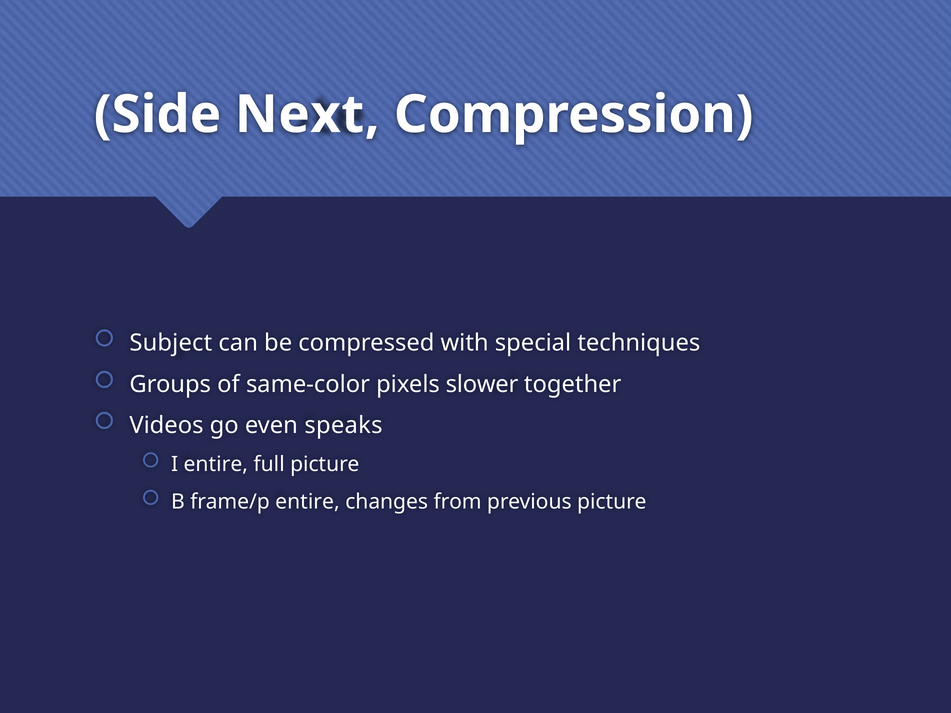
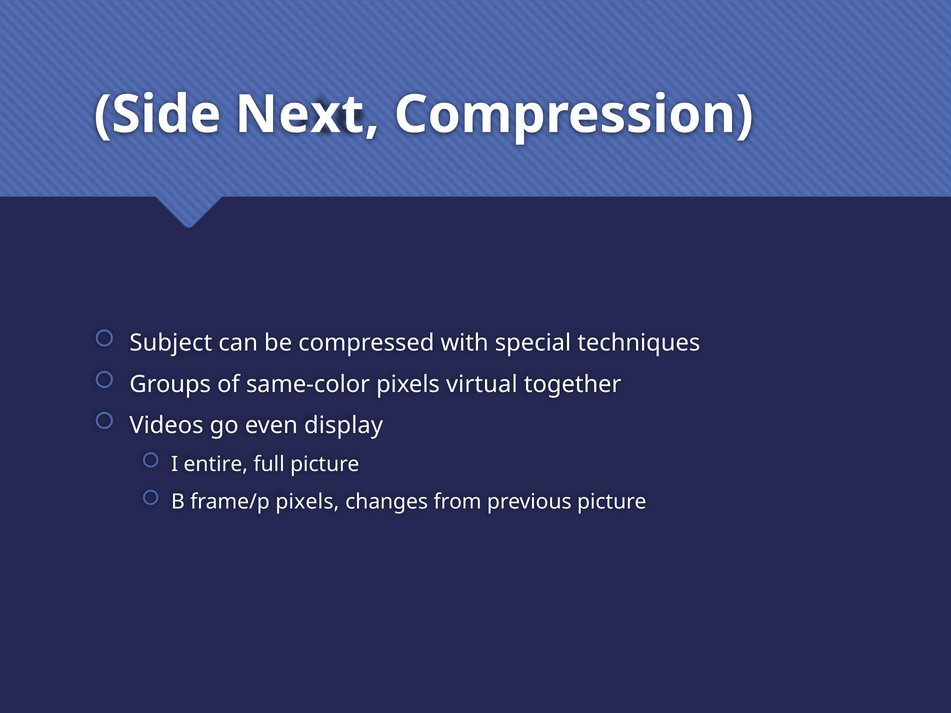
slower: slower -> virtual
speaks: speaks -> display
frame/p entire: entire -> pixels
